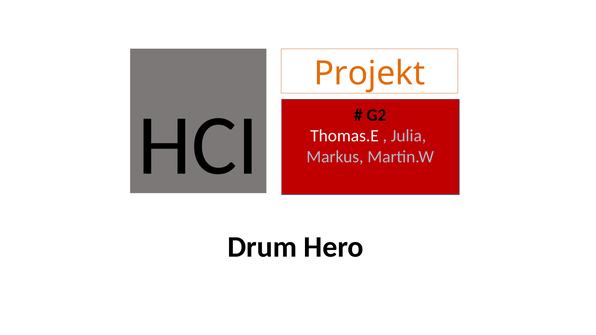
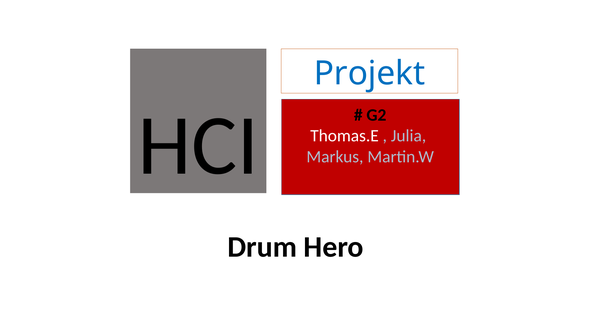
Projekt colour: orange -> blue
